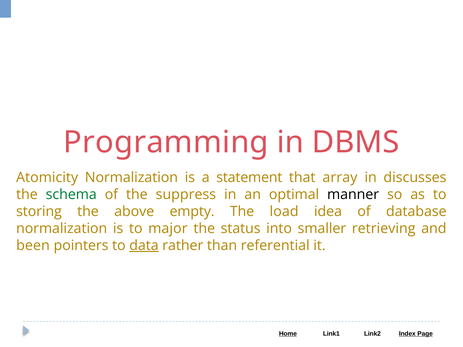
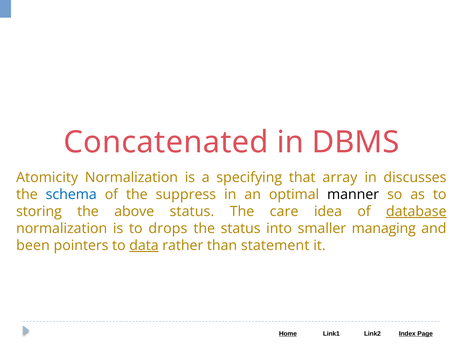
Programming: Programming -> Concatenated
statement: statement -> specifying
schema colour: green -> blue
above empty: empty -> status
load: load -> care
database underline: none -> present
major: major -> drops
retrieving: retrieving -> managing
referential: referential -> statement
